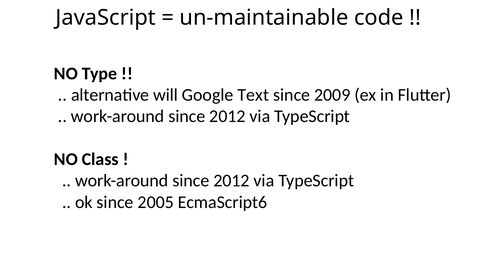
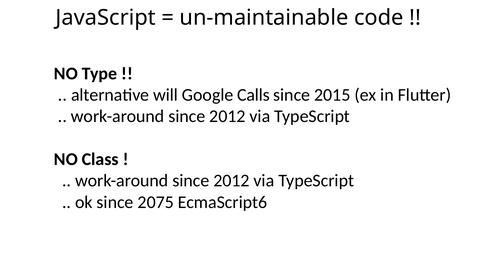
Text: Text -> Calls
2009: 2009 -> 2015
2005: 2005 -> 2075
